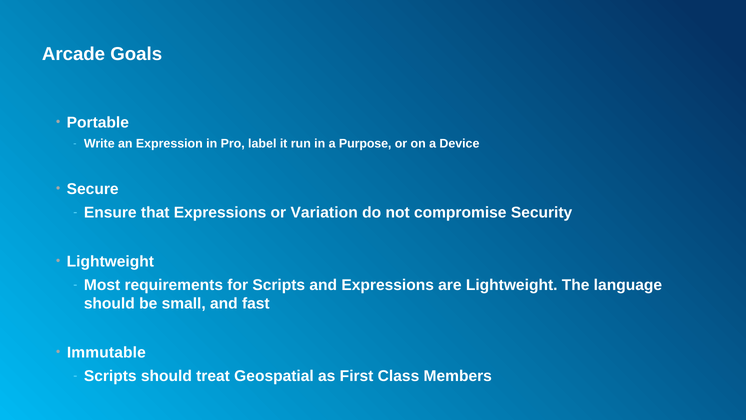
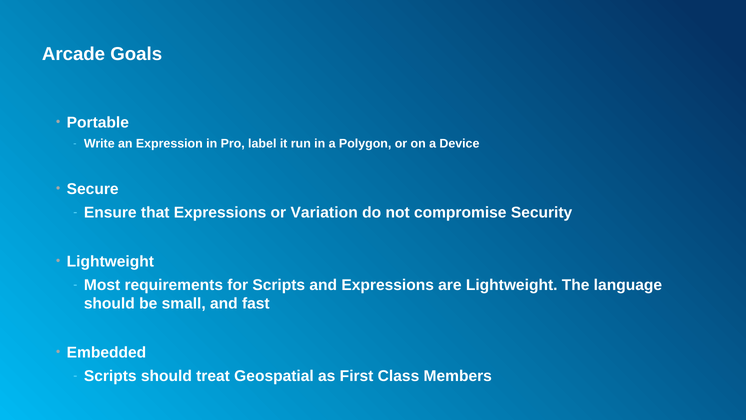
Purpose: Purpose -> Polygon
Immutable: Immutable -> Embedded
